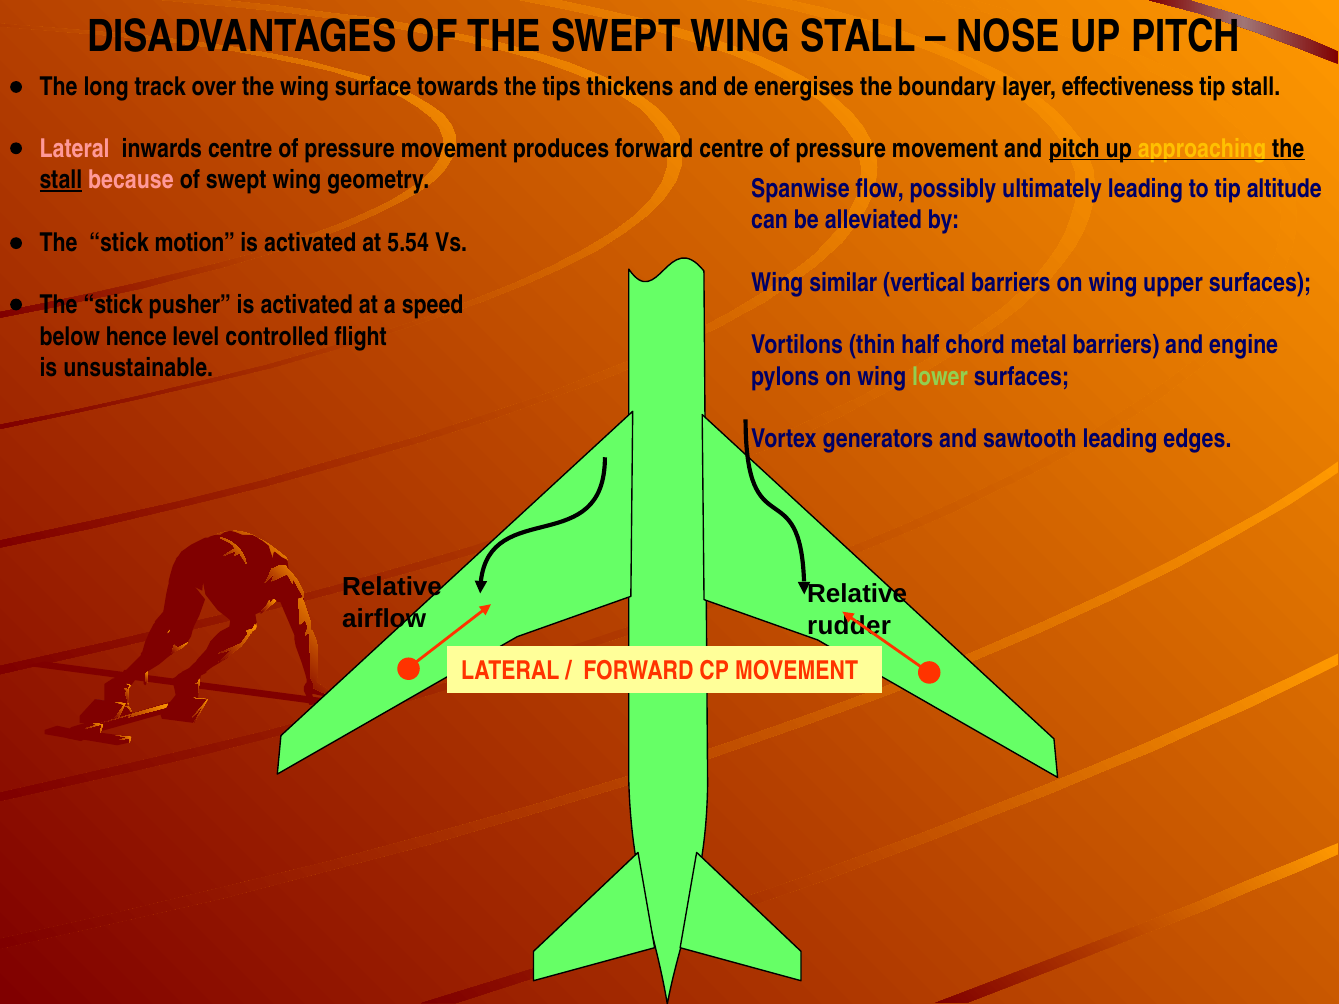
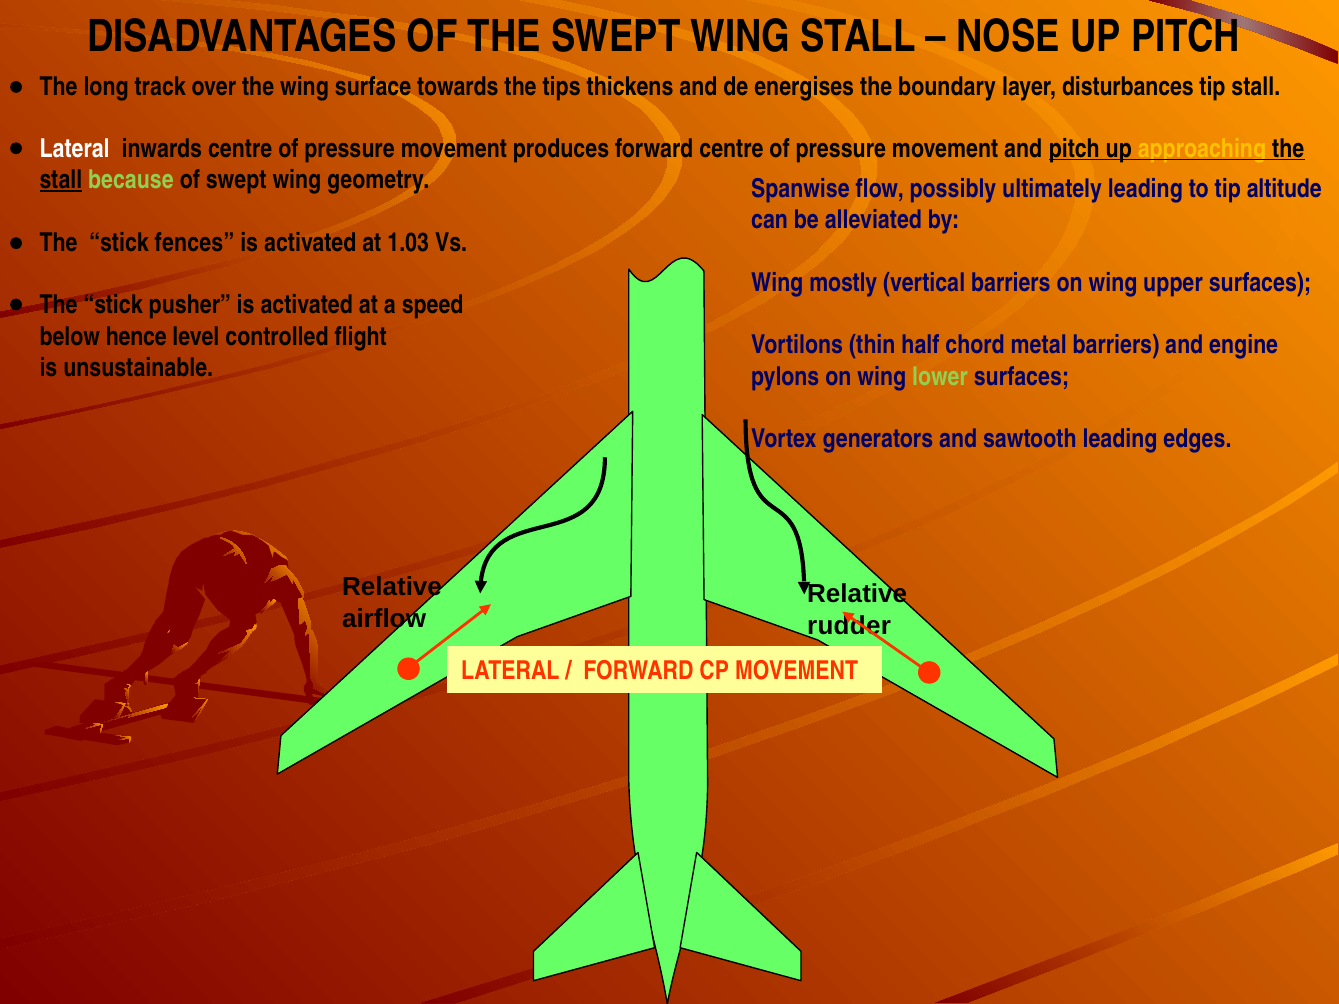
effectiveness: effectiveness -> disturbances
Lateral at (75, 149) colour: pink -> white
because colour: pink -> light green
motion: motion -> fences
5.54: 5.54 -> 1.03
similar: similar -> mostly
